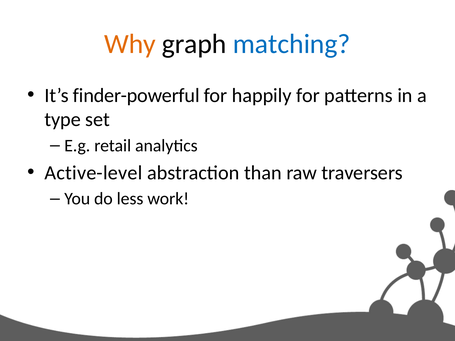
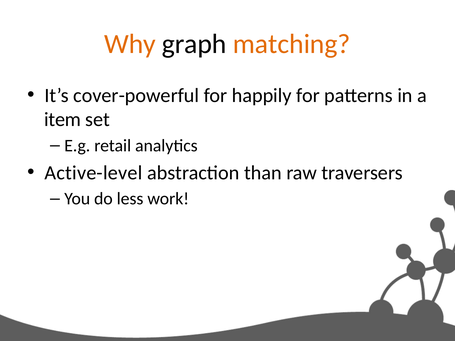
matching colour: blue -> orange
finder-powerful: finder-powerful -> cover-powerful
type: type -> item
